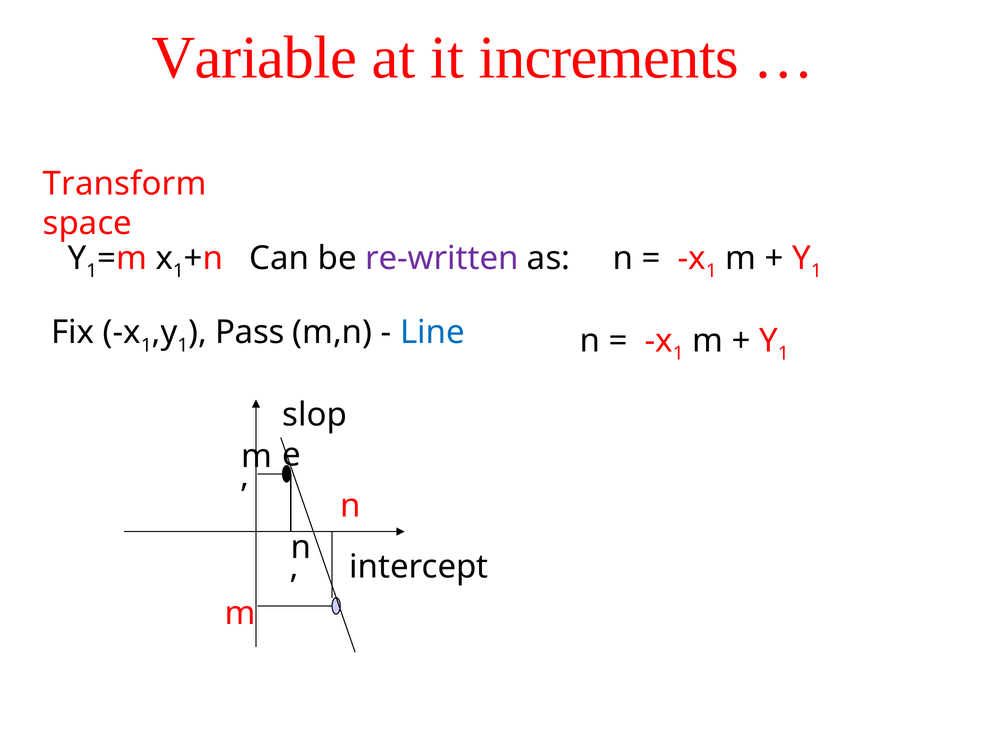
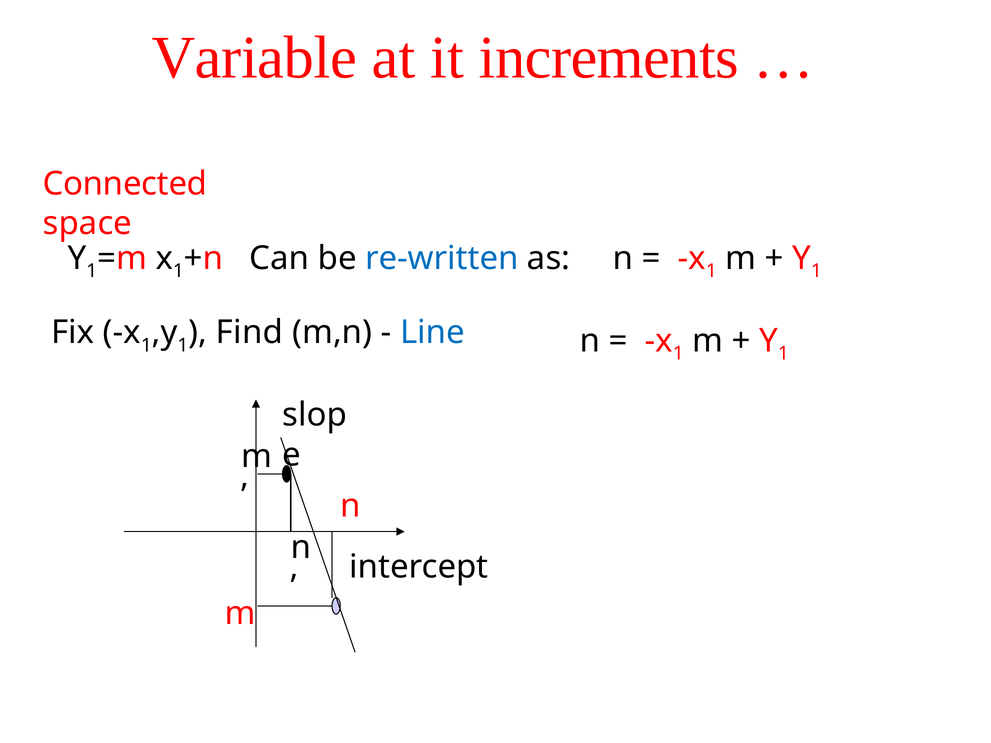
Transform: Transform -> Connected
re-written colour: purple -> blue
Pass: Pass -> Find
